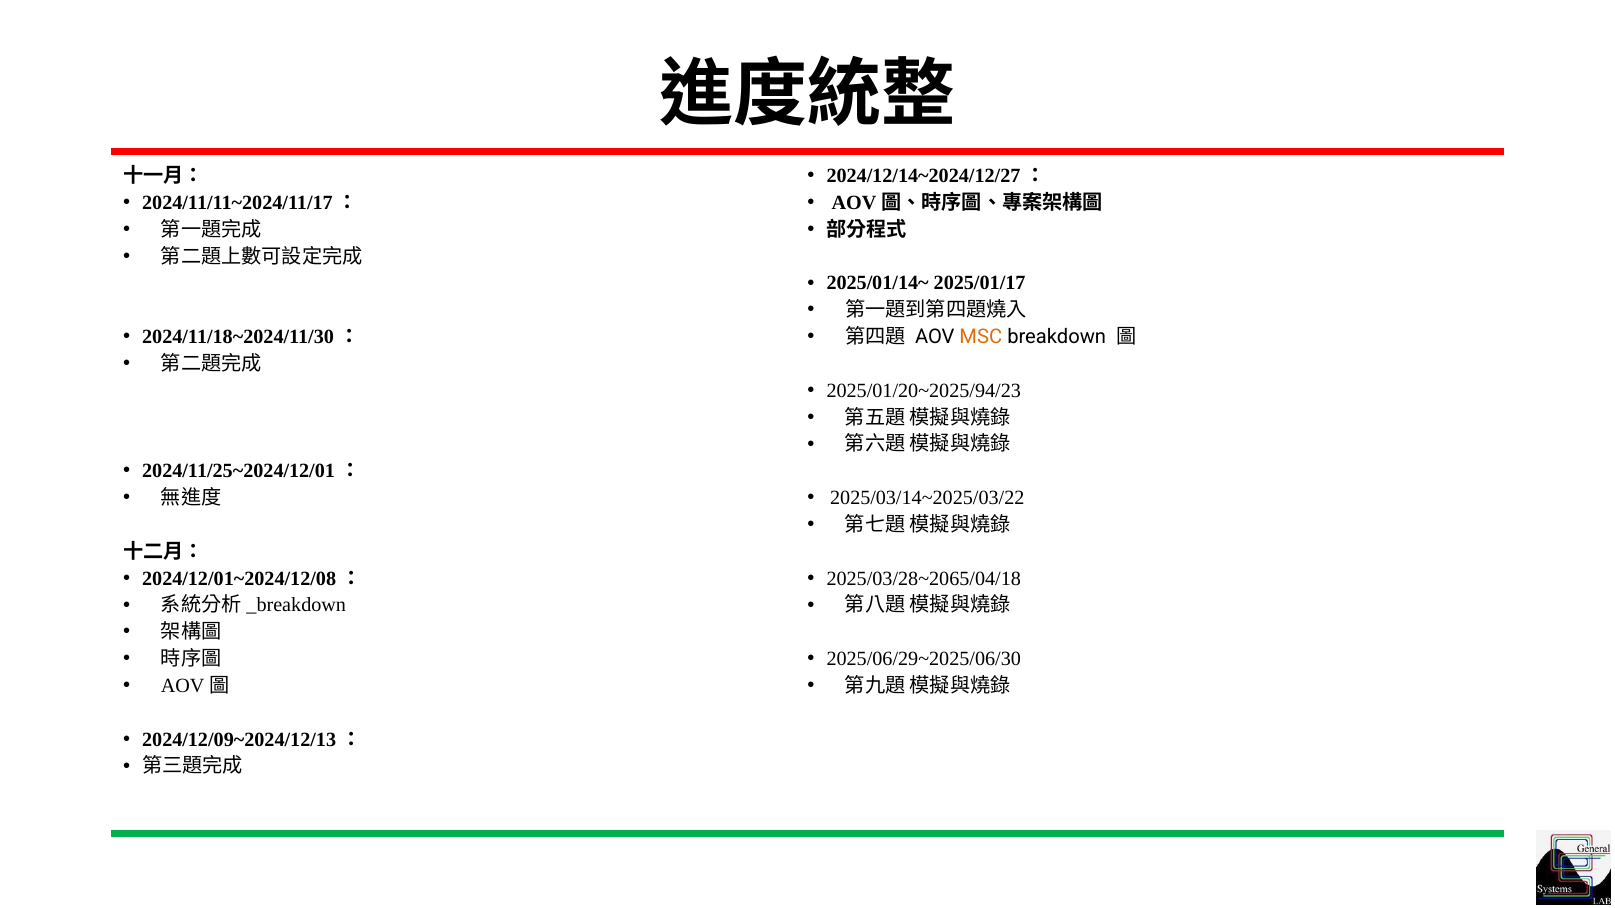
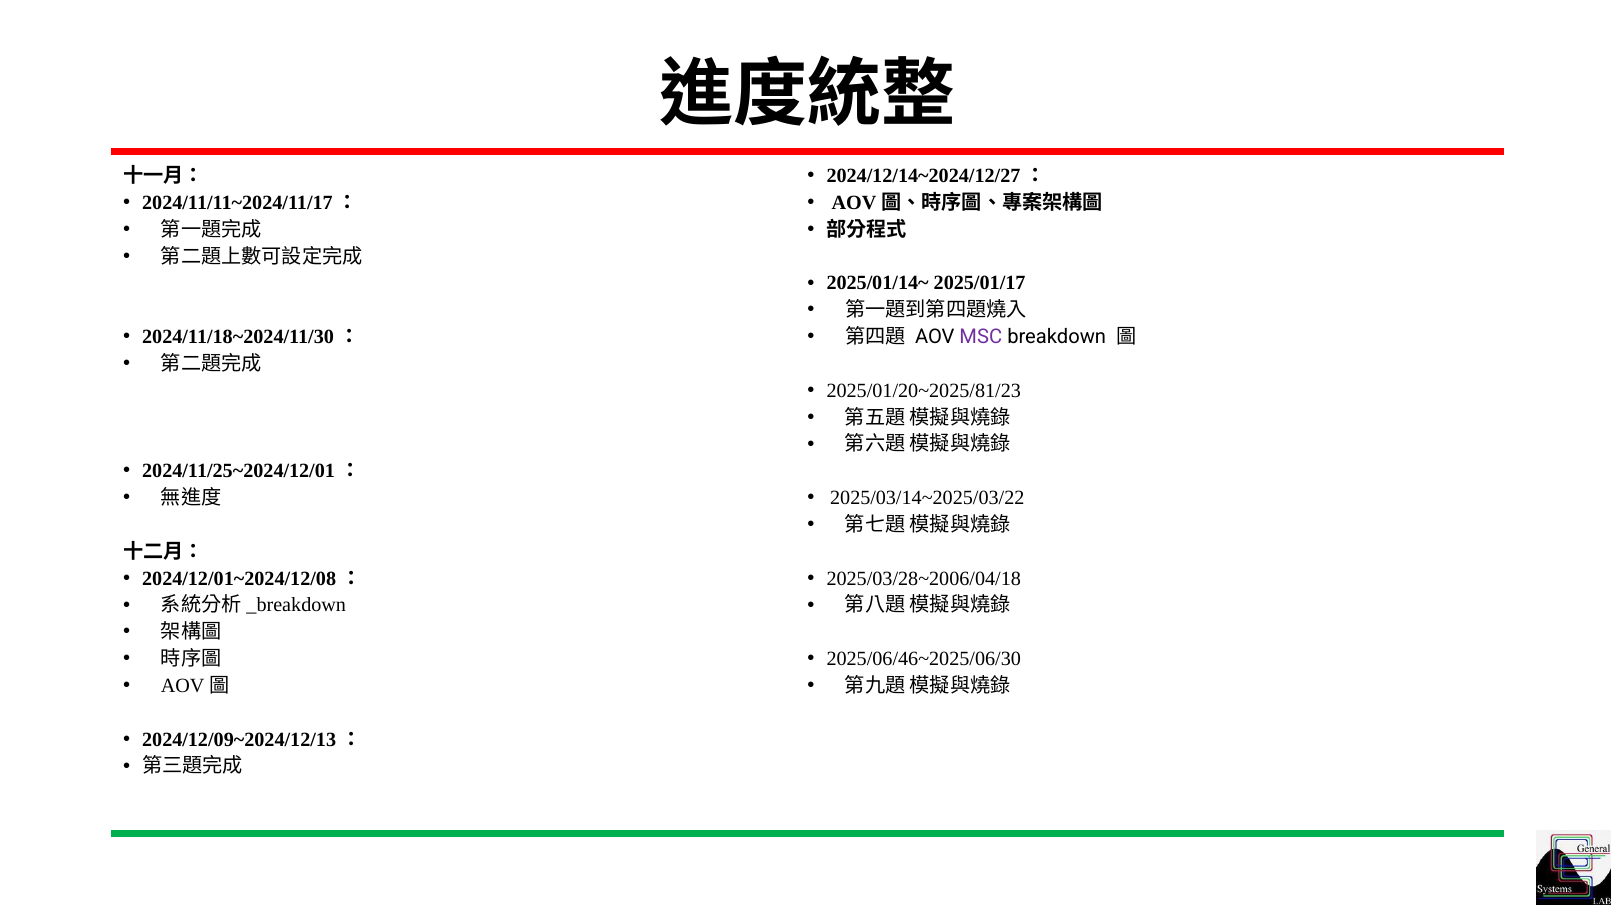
MSC colour: orange -> purple
2025/01/20~2025/94/23: 2025/01/20~2025/94/23 -> 2025/01/20~2025/81/23
2025/03/28~2065/04/18: 2025/03/28~2065/04/18 -> 2025/03/28~2006/04/18
2025/06/29~2025/06/30: 2025/06/29~2025/06/30 -> 2025/06/46~2025/06/30
